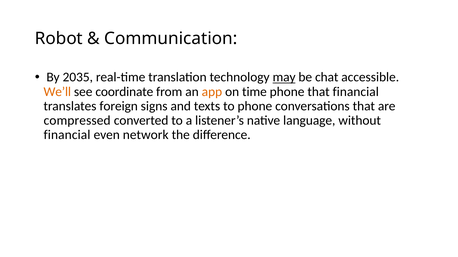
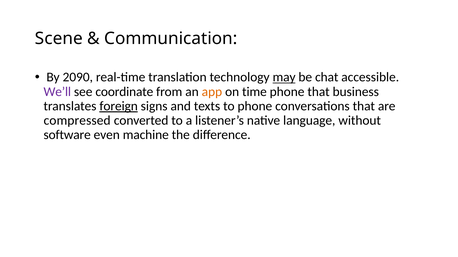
Robot: Robot -> Scene
2035: 2035 -> 2090
We’ll colour: orange -> purple
that financial: financial -> business
foreign underline: none -> present
financial at (67, 135): financial -> software
network: network -> machine
